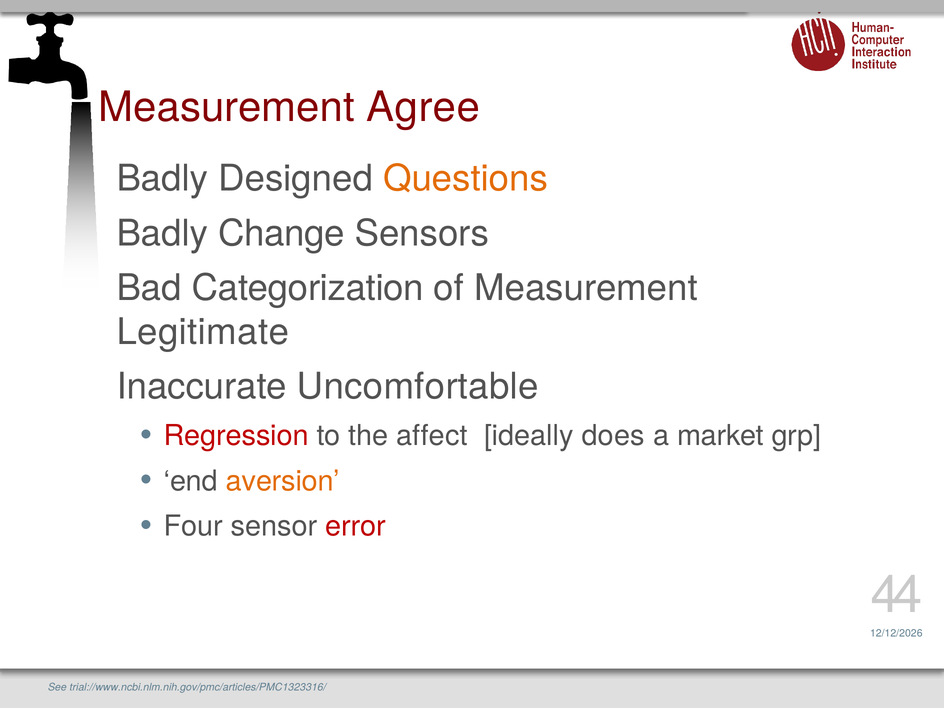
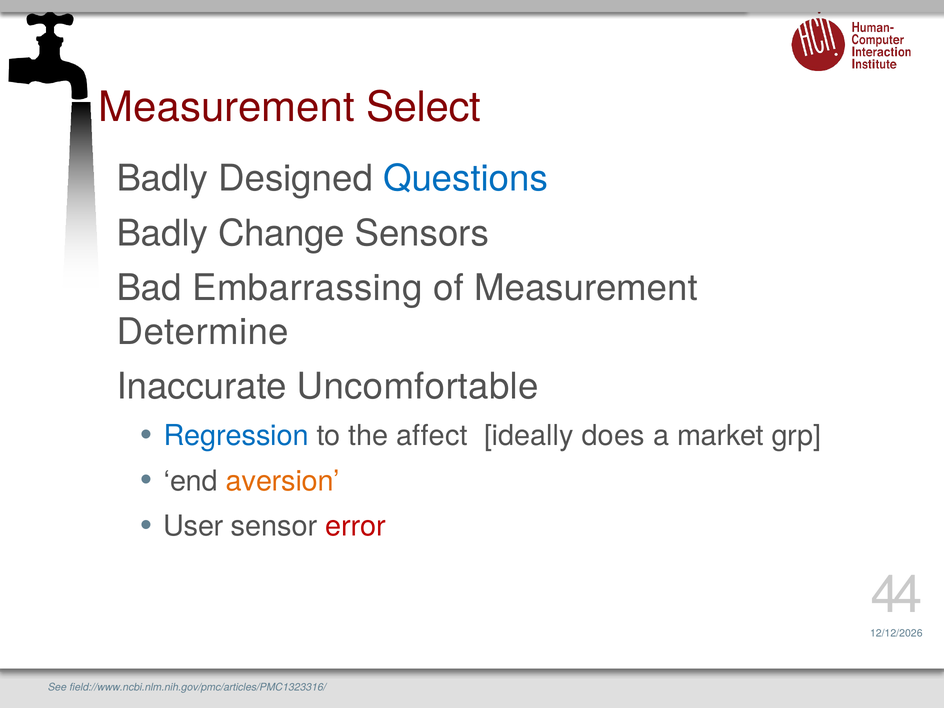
Agree: Agree -> Select
Questions colour: orange -> blue
Categorization: Categorization -> Embarrassing
Legitimate: Legitimate -> Determine
Regression colour: red -> blue
Four: Four -> User
trial://www.ncbi.nlm.nih.gov/pmc/articles/PMC1323316/: trial://www.ncbi.nlm.nih.gov/pmc/articles/PMC1323316/ -> field://www.ncbi.nlm.nih.gov/pmc/articles/PMC1323316/
